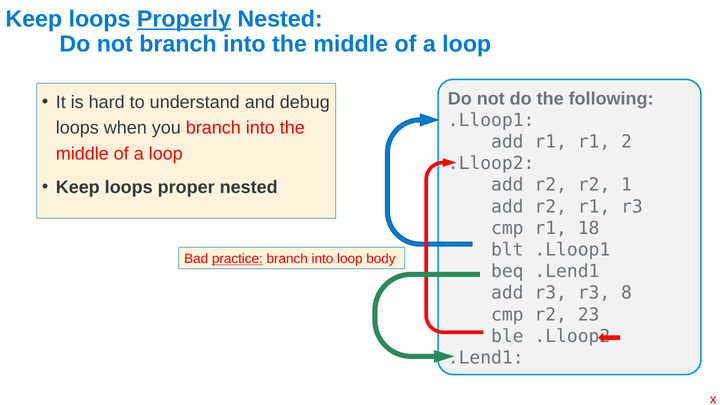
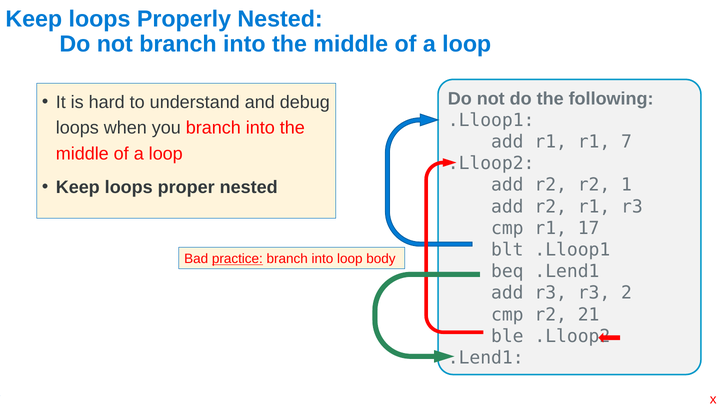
Properly underline: present -> none
2: 2 -> 7
18: 18 -> 17
8: 8 -> 2
23: 23 -> 21
